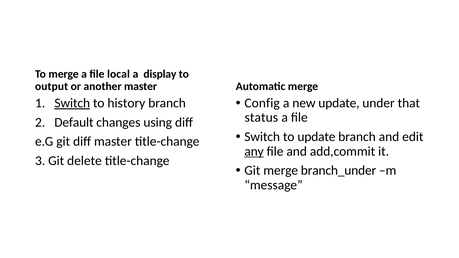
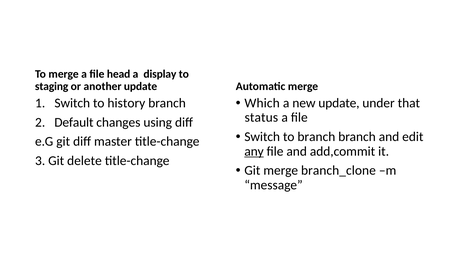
local: local -> head
output: output -> staging
another master: master -> update
Config: Config -> Which
Switch at (72, 103) underline: present -> none
to update: update -> branch
branch_under: branch_under -> branch_clone
